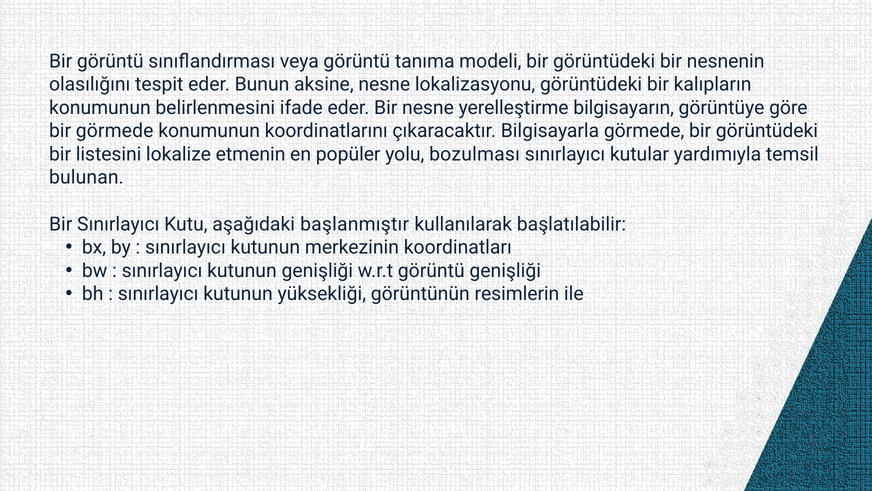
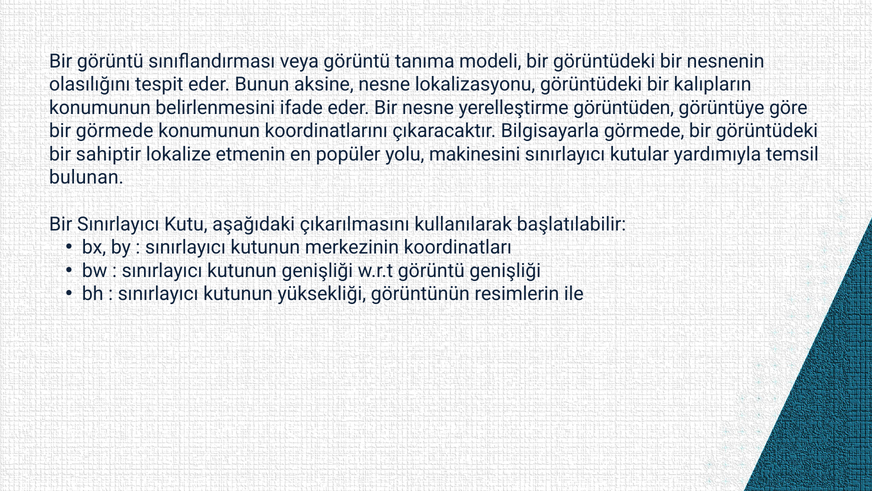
bilgisayarın: bilgisayarın -> görüntüden
listesini: listesini -> sahiptir
bozulması: bozulması -> makinesini
başlanmıştır: başlanmıştır -> çıkarılmasını
